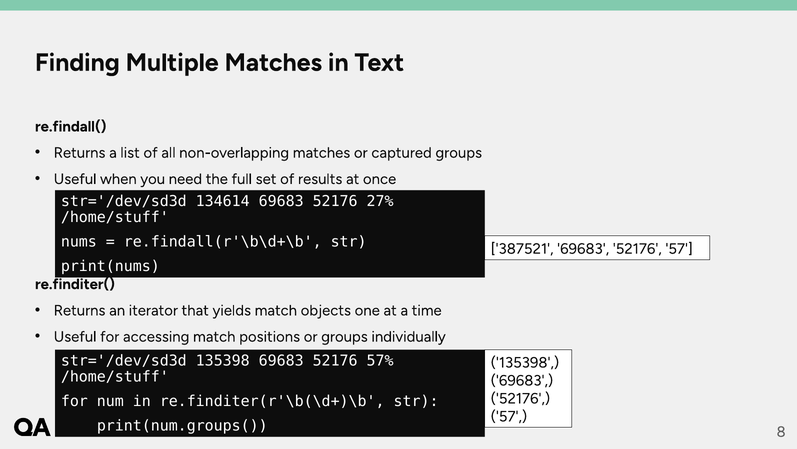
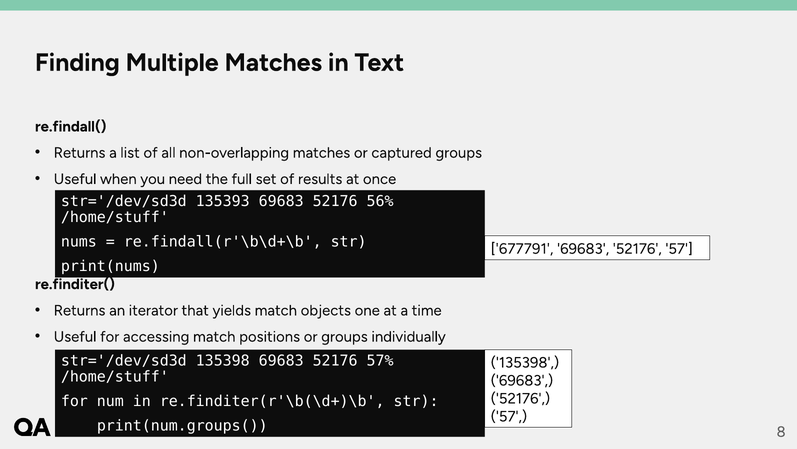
134614: 134614 -> 135393
27%: 27% -> 56%
387521: 387521 -> 677791
